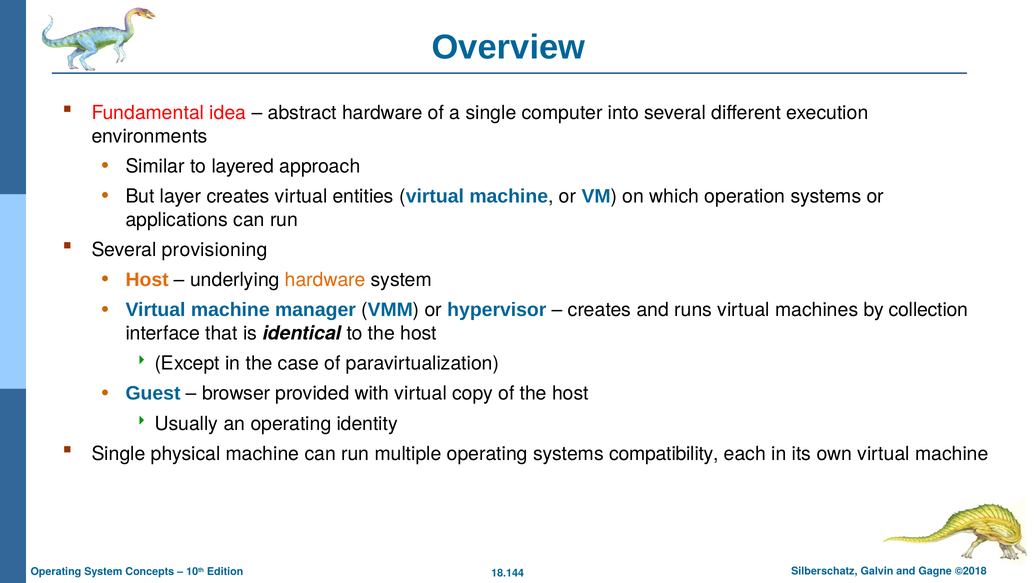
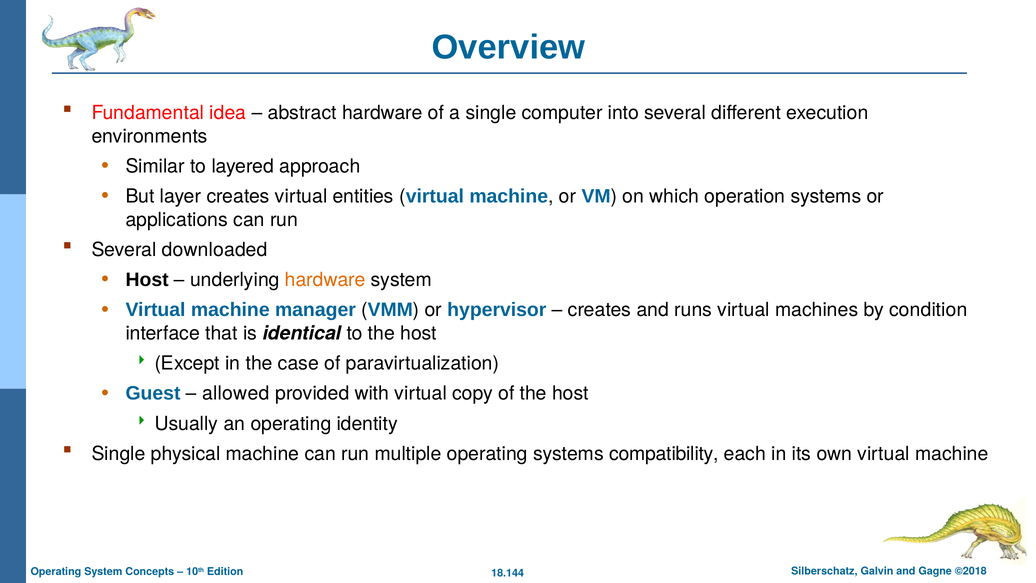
provisioning: provisioning -> downloaded
Host at (147, 280) colour: orange -> black
collection: collection -> condition
browser: browser -> allowed
